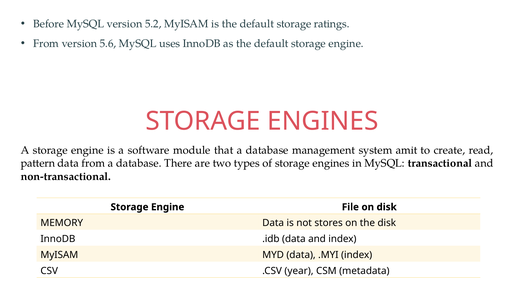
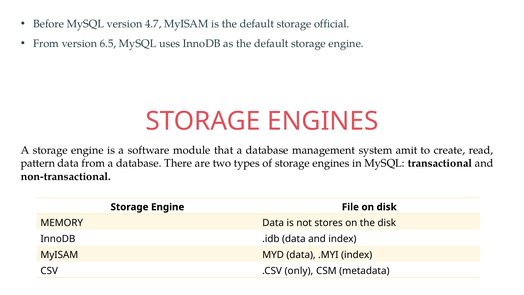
5.2: 5.2 -> 4.7
ratings: ratings -> official
5.6: 5.6 -> 6.5
year: year -> only
